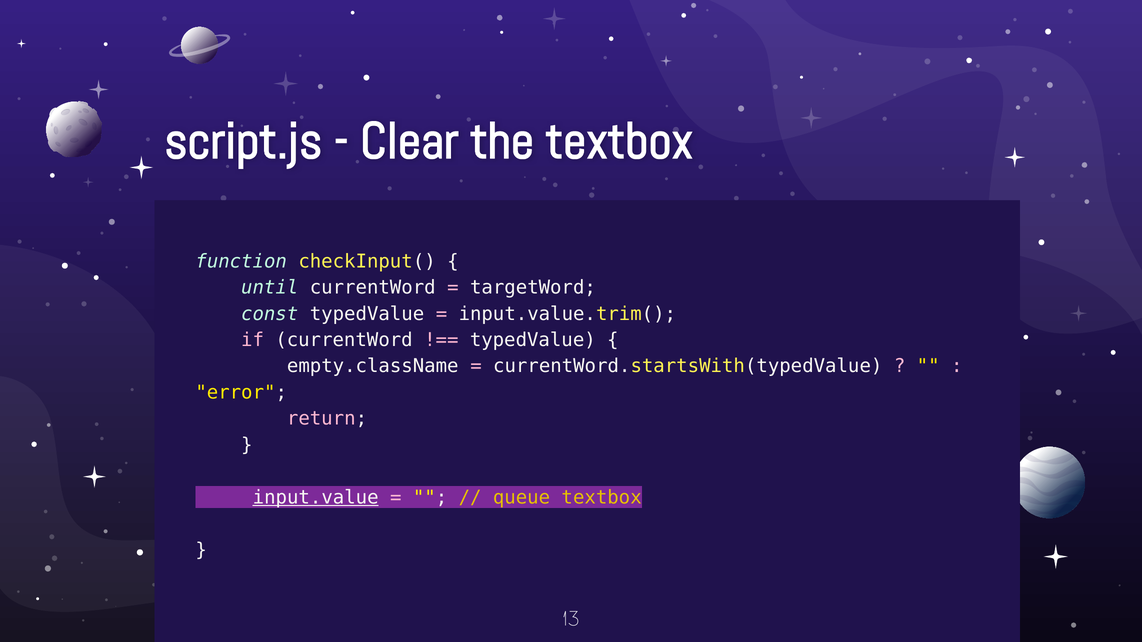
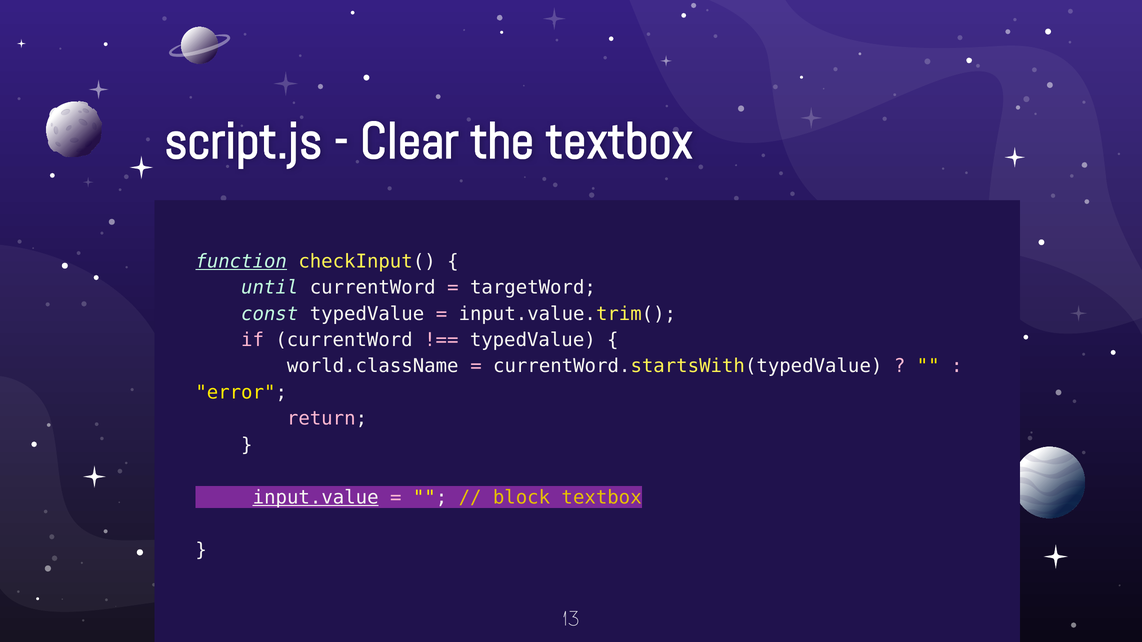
function underline: none -> present
empty.className: empty.className -> world.className
queue: queue -> block
